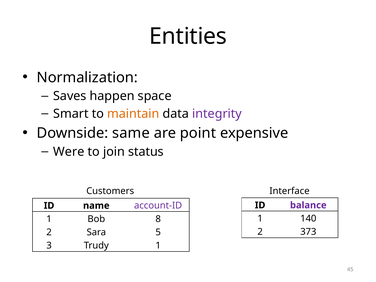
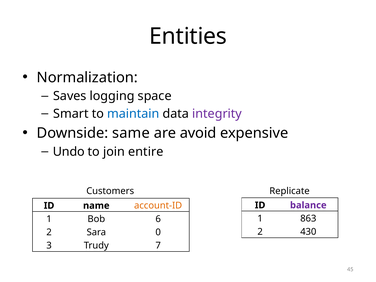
happen: happen -> logging
maintain colour: orange -> blue
point: point -> avoid
Were: Were -> Undo
status: status -> entire
Interface: Interface -> Replicate
account-ID colour: purple -> orange
140: 140 -> 863
8: 8 -> 6
373: 373 -> 430
5: 5 -> 0
Trudy 1: 1 -> 7
